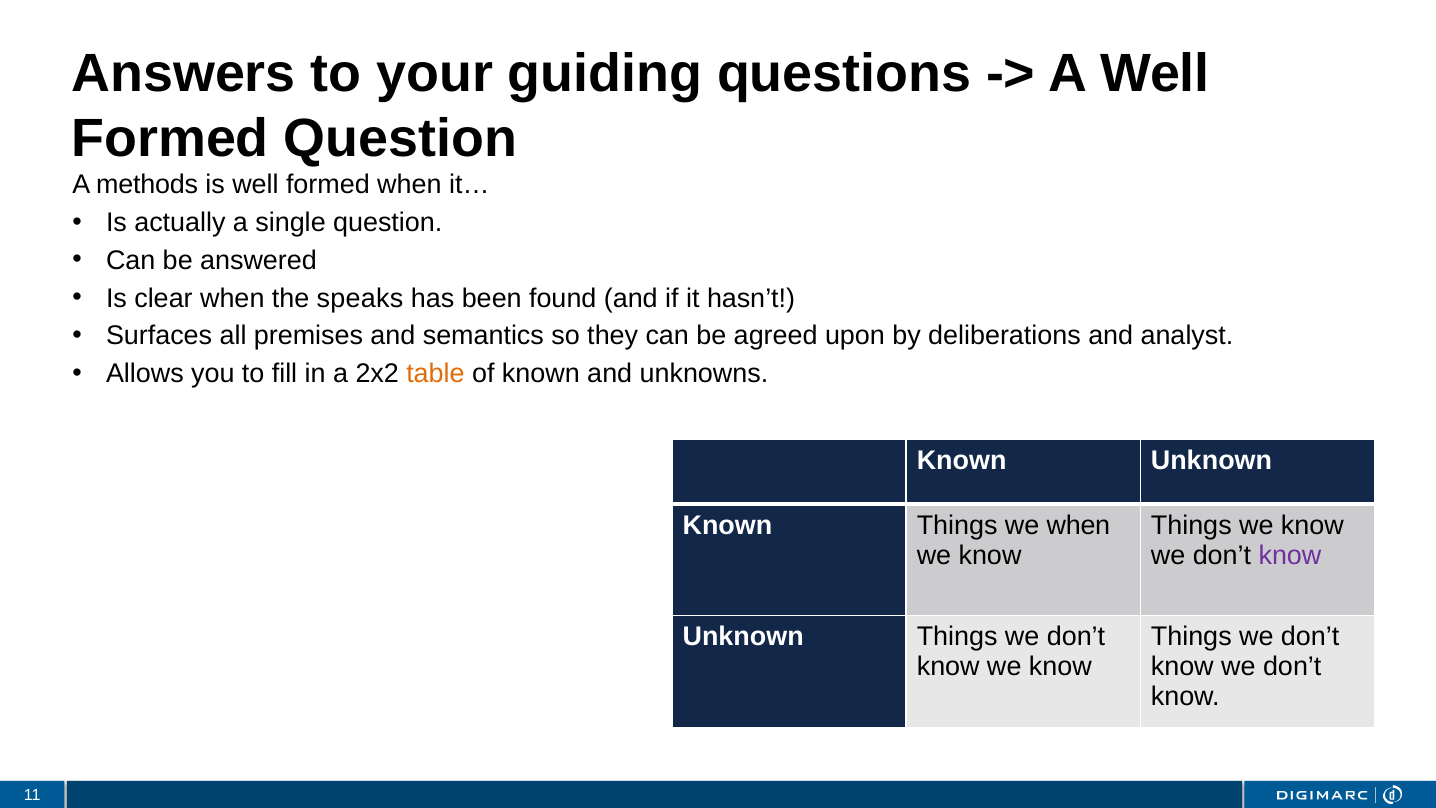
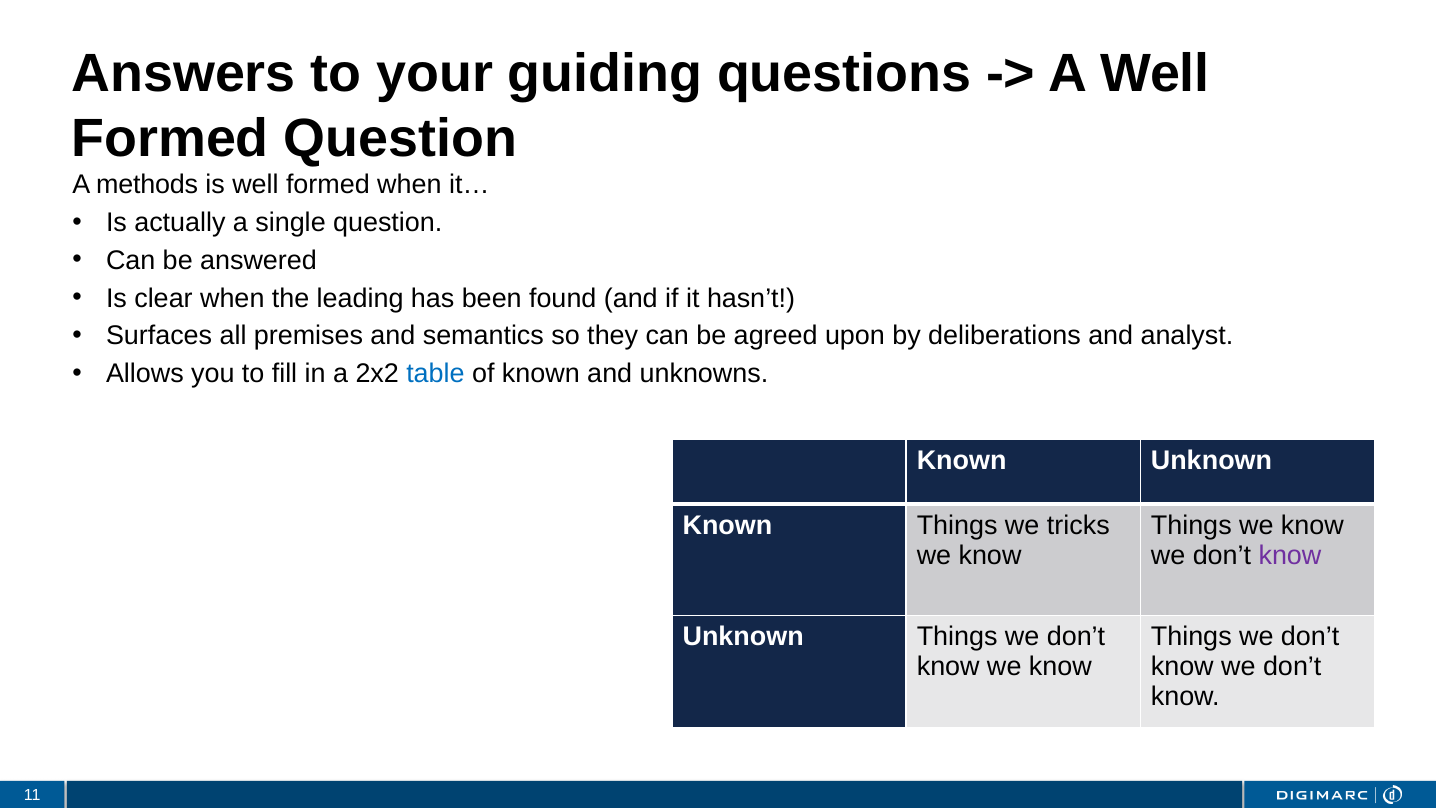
speaks: speaks -> leading
table colour: orange -> blue
we when: when -> tricks
